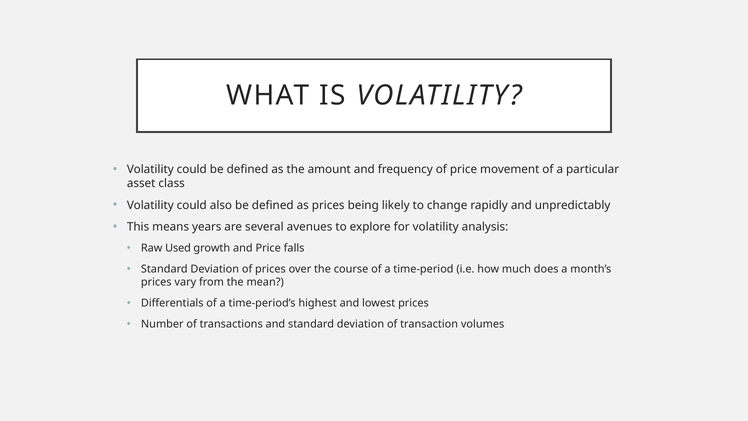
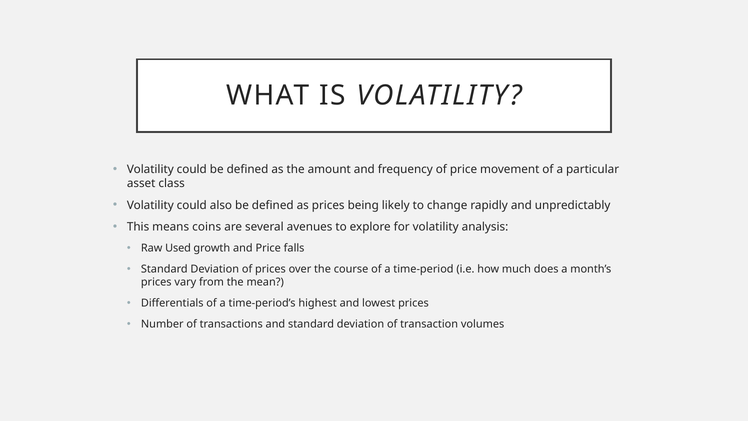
years: years -> coins
